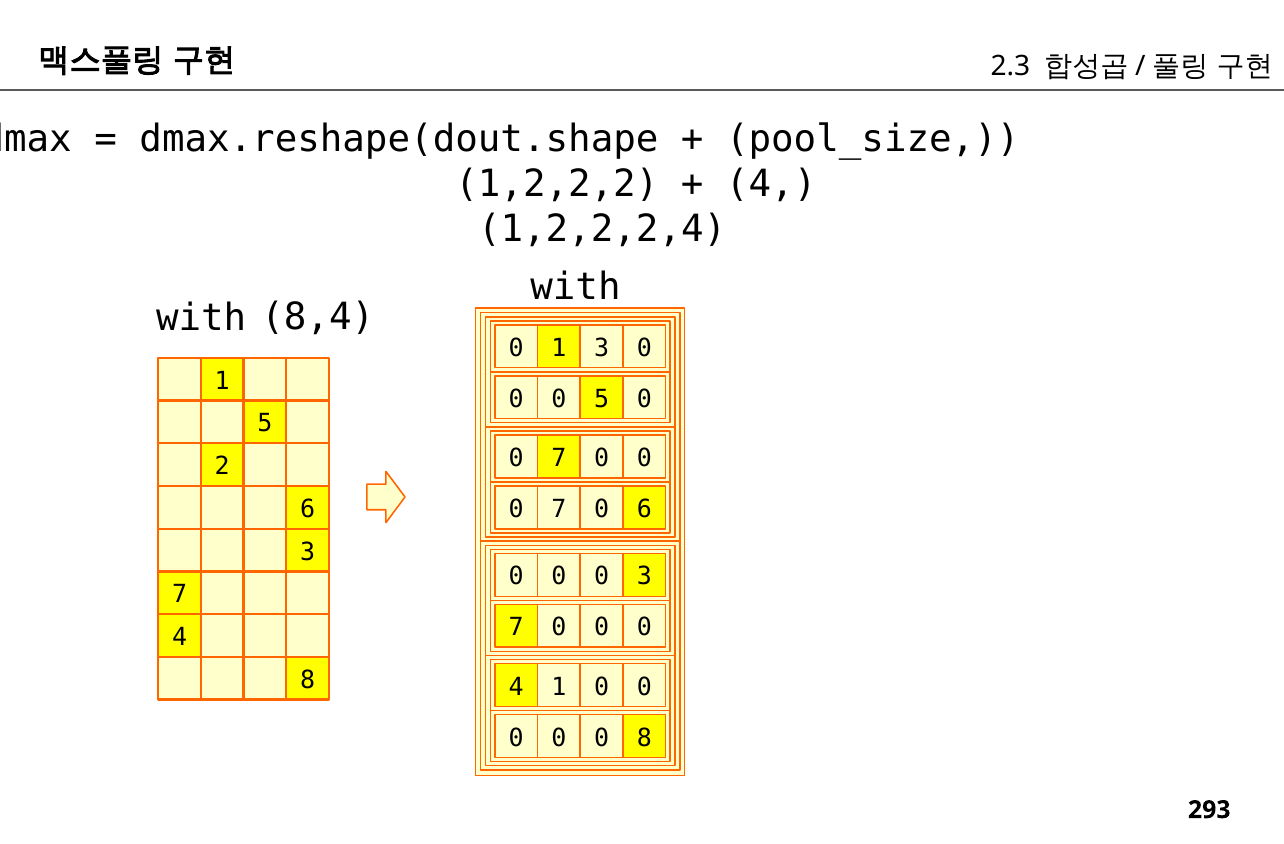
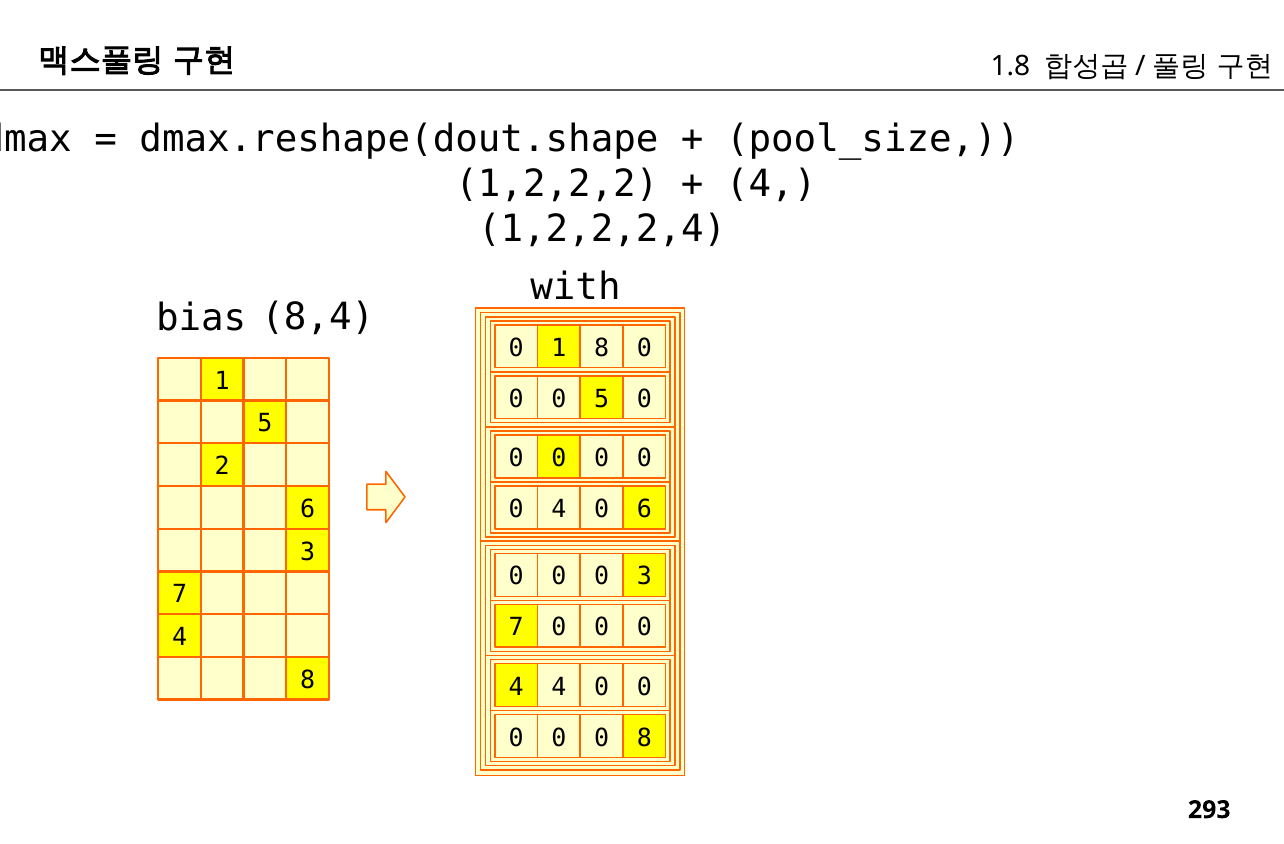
2.3: 2.3 -> 1.8
with at (201, 318): with -> bias
1 3: 3 -> 8
7 at (559, 458): 7 -> 0
7 at (559, 509): 7 -> 4
4 1: 1 -> 4
